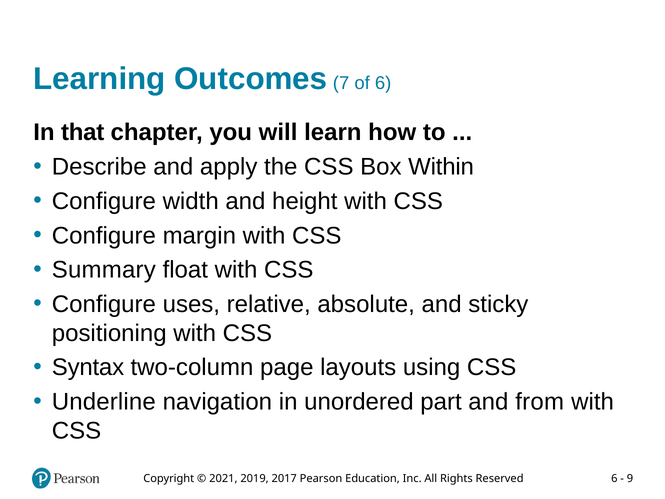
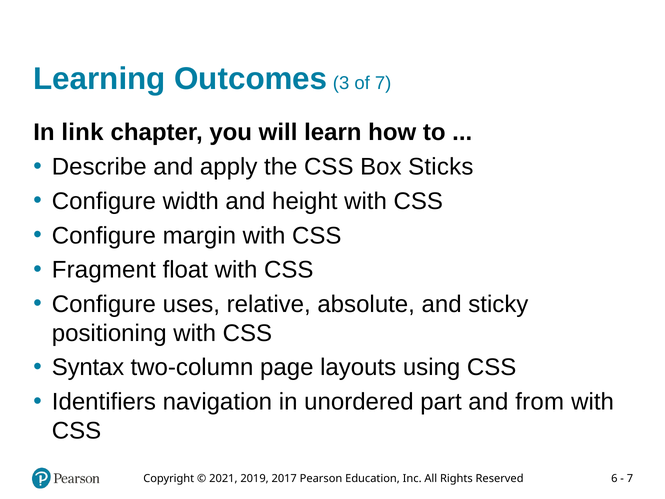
7: 7 -> 3
of 6: 6 -> 7
that: that -> link
Within: Within -> Sticks
Summary: Summary -> Fragment
Underline: Underline -> Identifiers
9 at (630, 478): 9 -> 7
